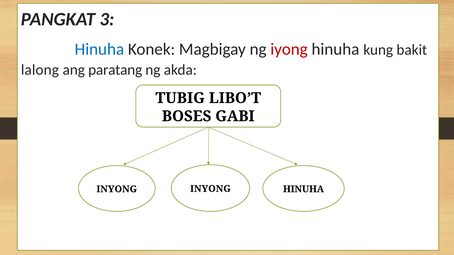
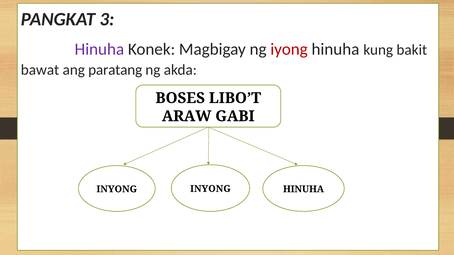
Hinuha at (99, 49) colour: blue -> purple
lalong: lalong -> bawat
TUBIG: TUBIG -> BOSES
BOSES: BOSES -> ARAW
